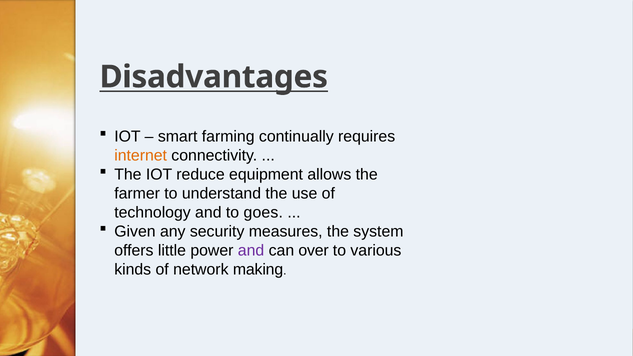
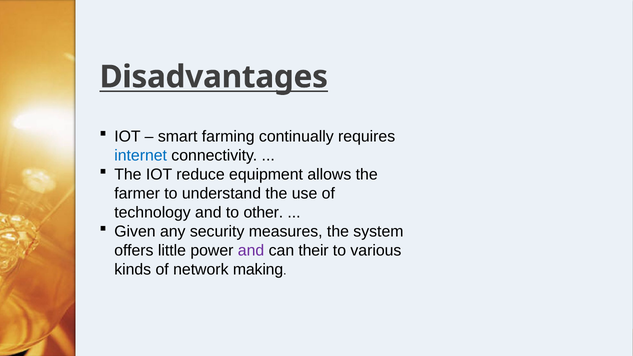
internet colour: orange -> blue
goes: goes -> other
over: over -> their
